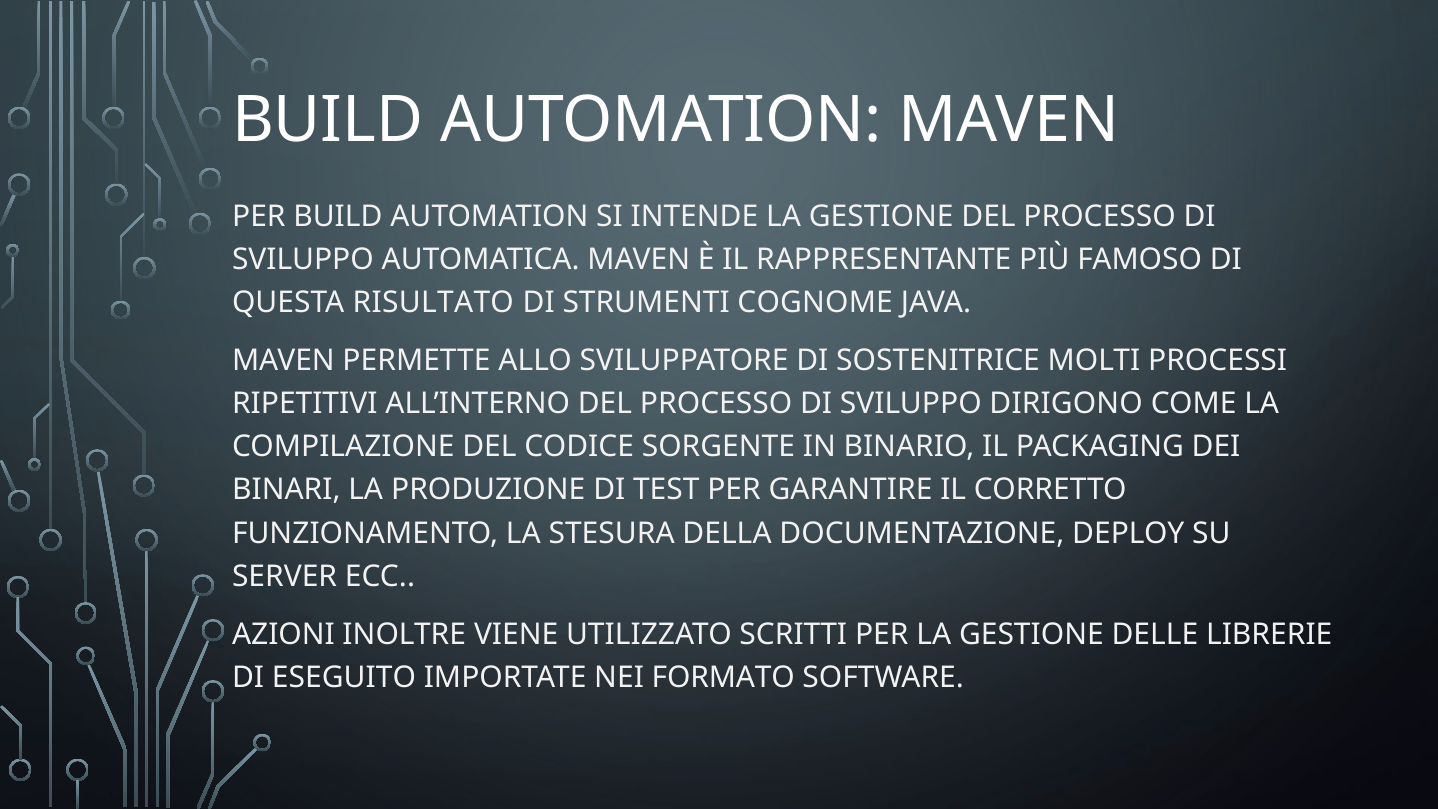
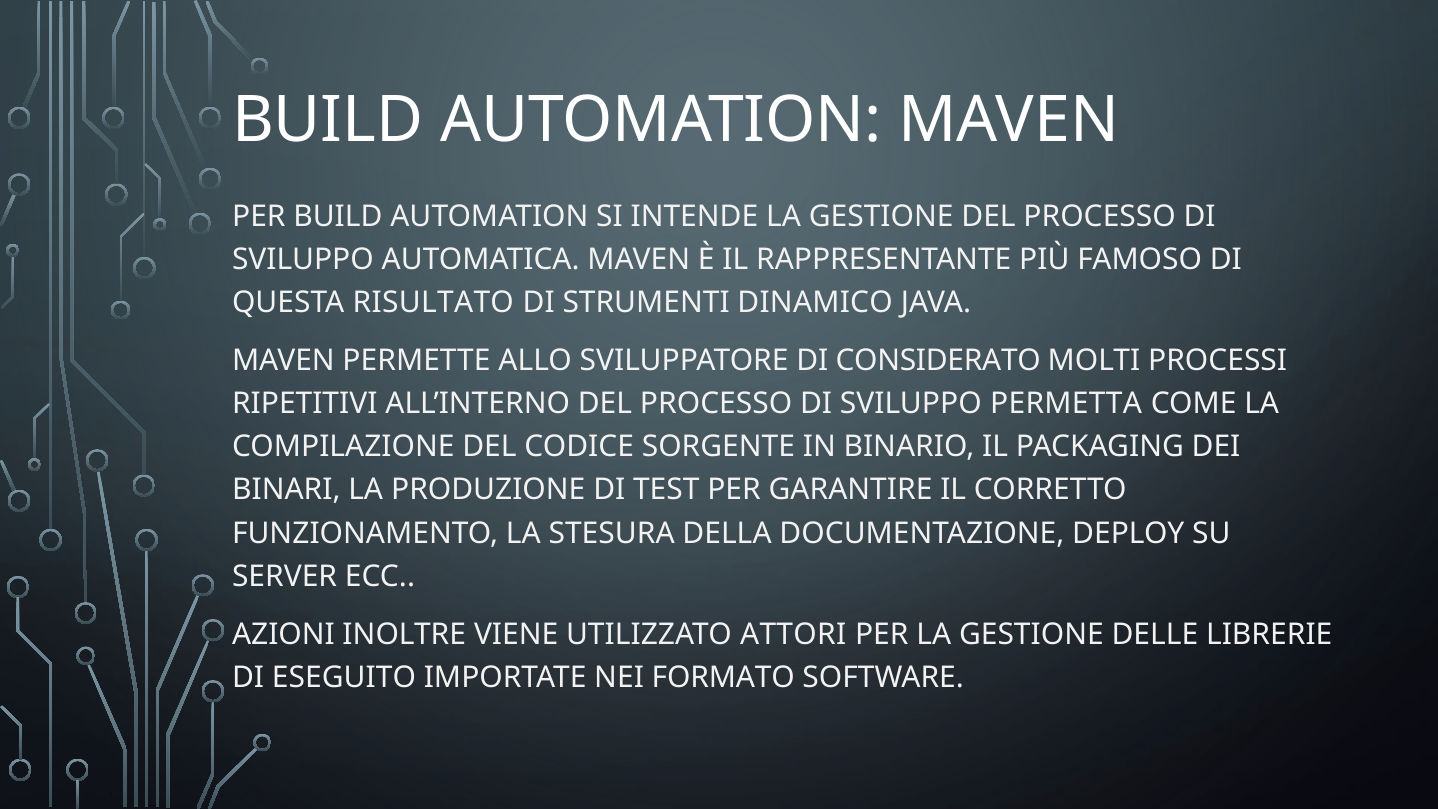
COGNOME: COGNOME -> DINAMICO
SOSTENITRICE: SOSTENITRICE -> CONSIDERATO
DIRIGONO: DIRIGONO -> PERMETTA
SCRITTI: SCRITTI -> ATTORI
